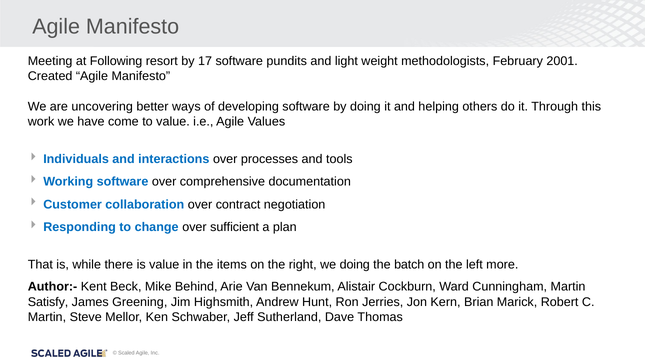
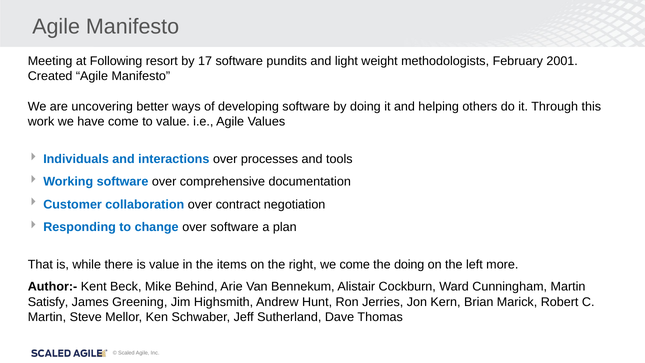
over sufficient: sufficient -> software
we doing: doing -> come
the batch: batch -> doing
